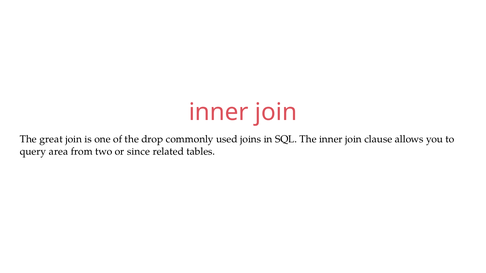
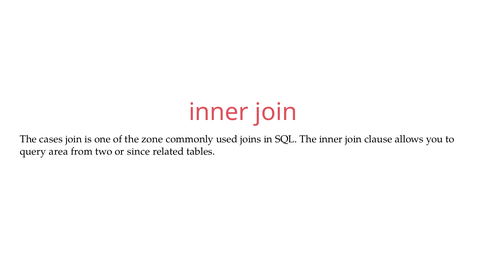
great: great -> cases
drop: drop -> zone
